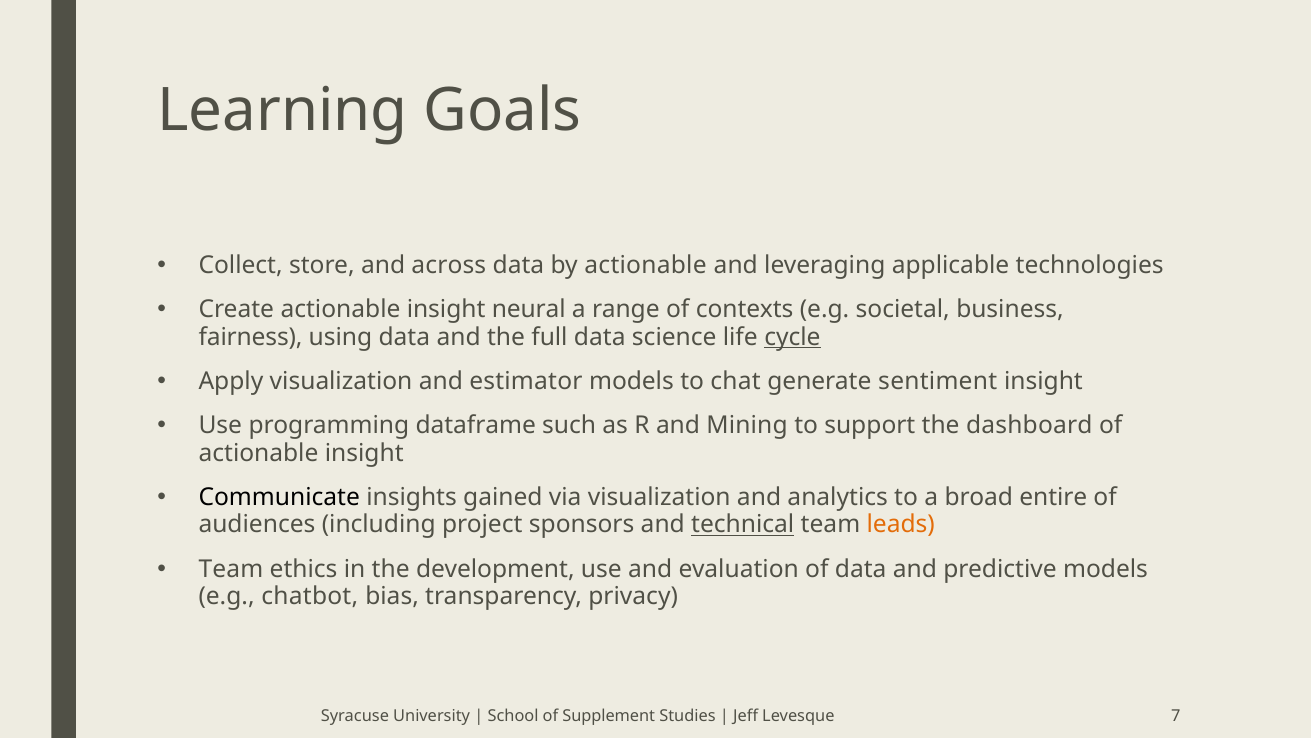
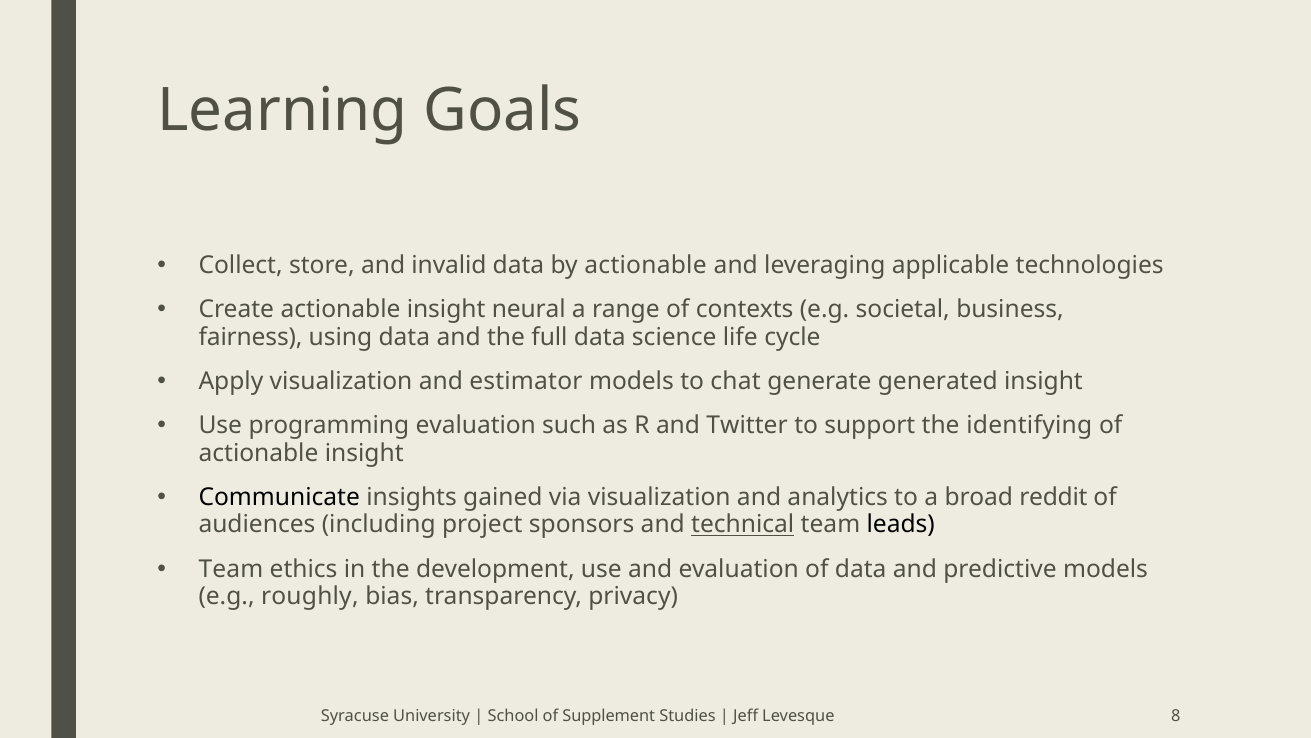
across: across -> invalid
cycle underline: present -> none
sentiment: sentiment -> generated
programming dataframe: dataframe -> evaluation
Mining: Mining -> Twitter
dashboard: dashboard -> identifying
entire: entire -> reddit
leads colour: orange -> black
chatbot: chatbot -> roughly
7: 7 -> 8
